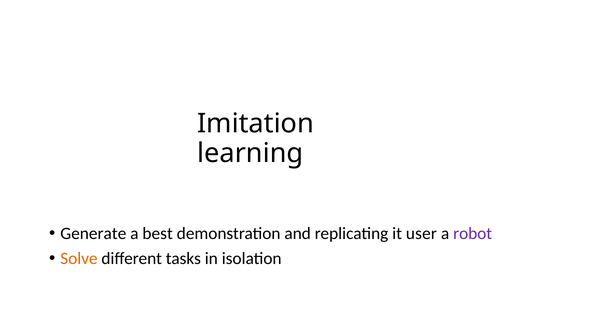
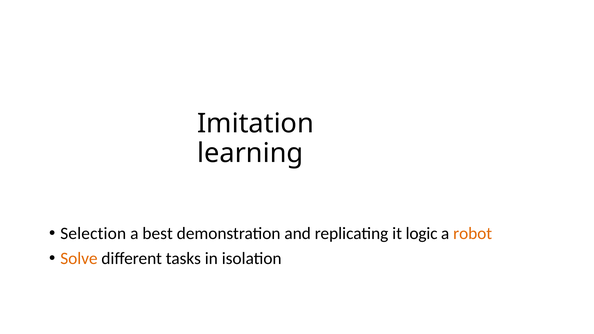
Generate: Generate -> Selection
user: user -> logic
robot colour: purple -> orange
